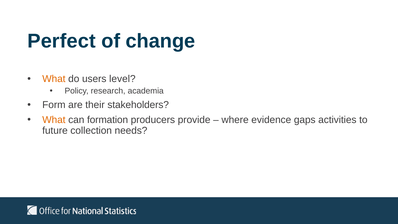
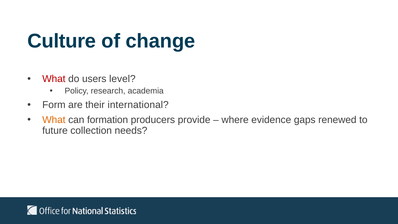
Perfect: Perfect -> Culture
What at (54, 79) colour: orange -> red
stakeholders: stakeholders -> international
activities: activities -> renewed
